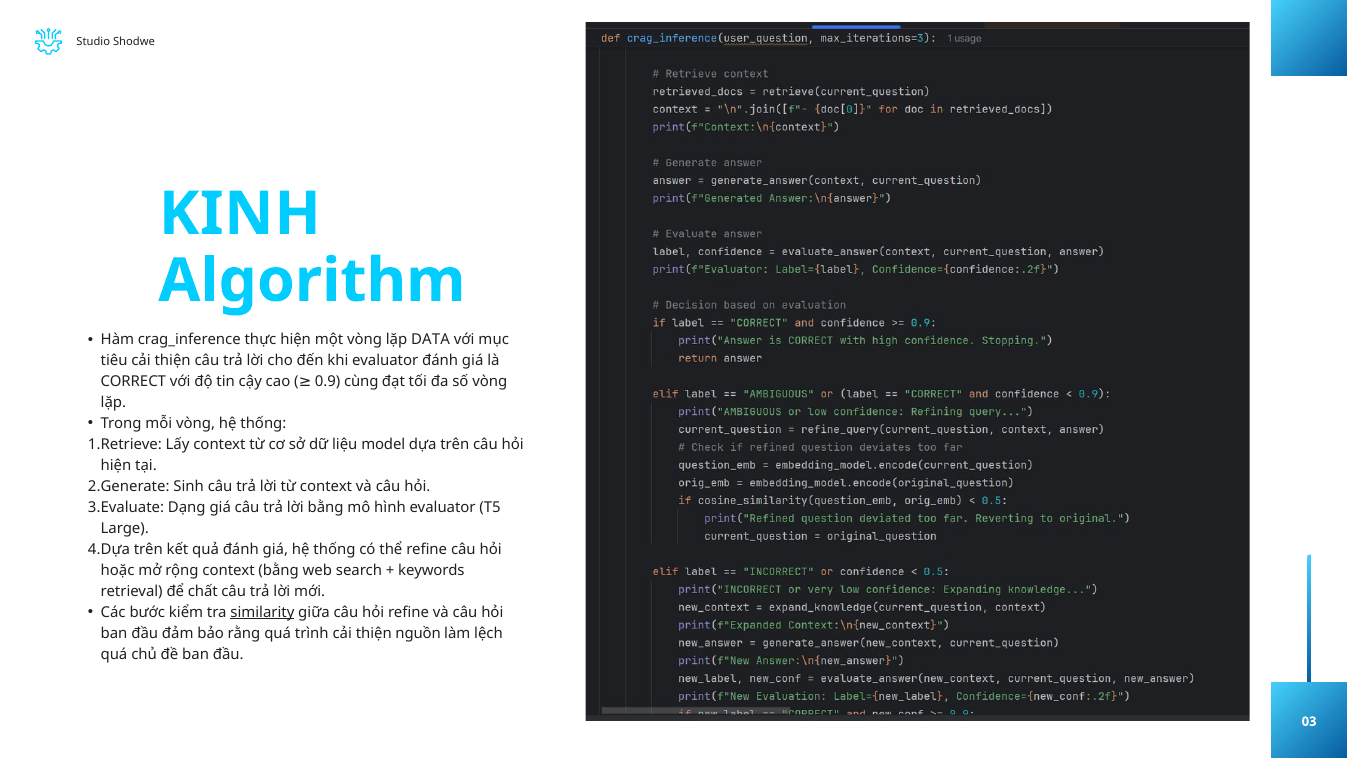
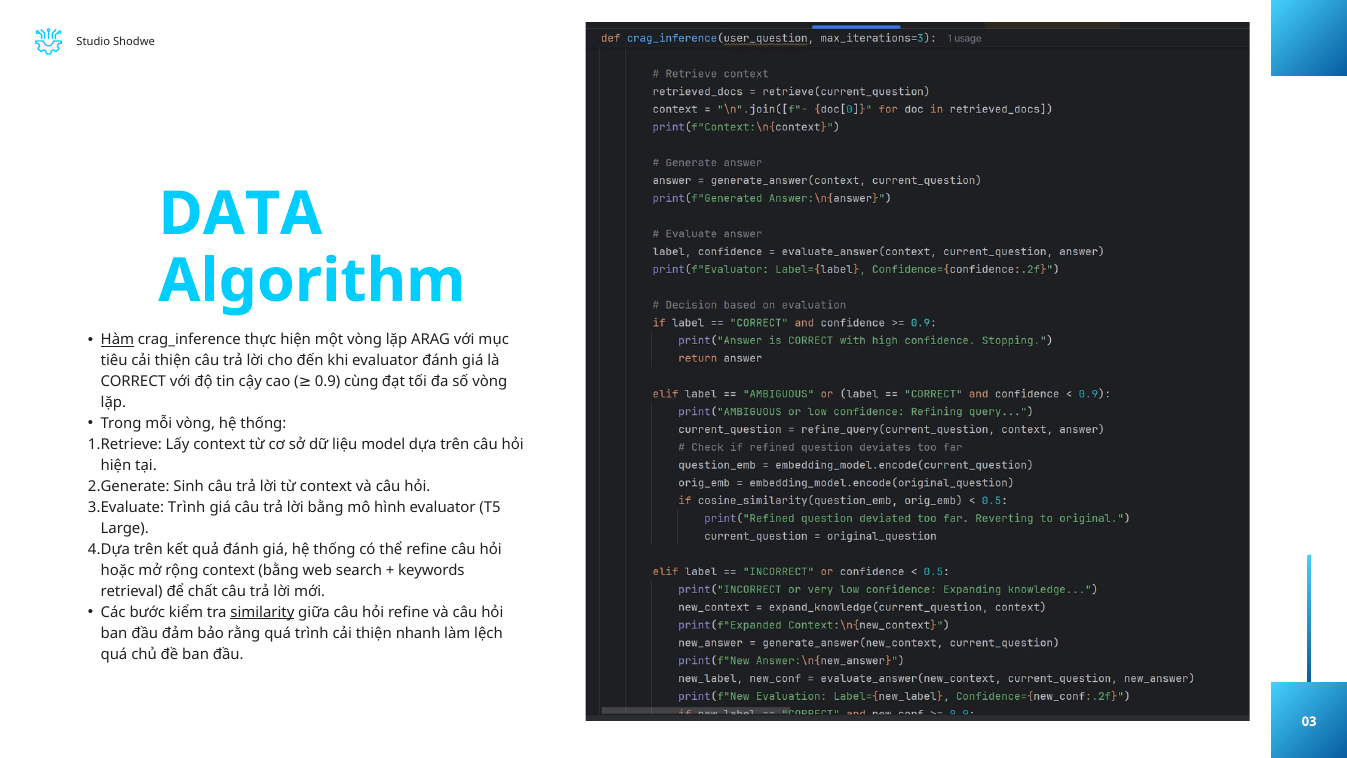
KINH: KINH -> DATA
Hàm underline: none -> present
DATA: DATA -> ARAG
Dạng at (187, 507): Dạng -> Trình
nguồn: nguồn -> nhanh
